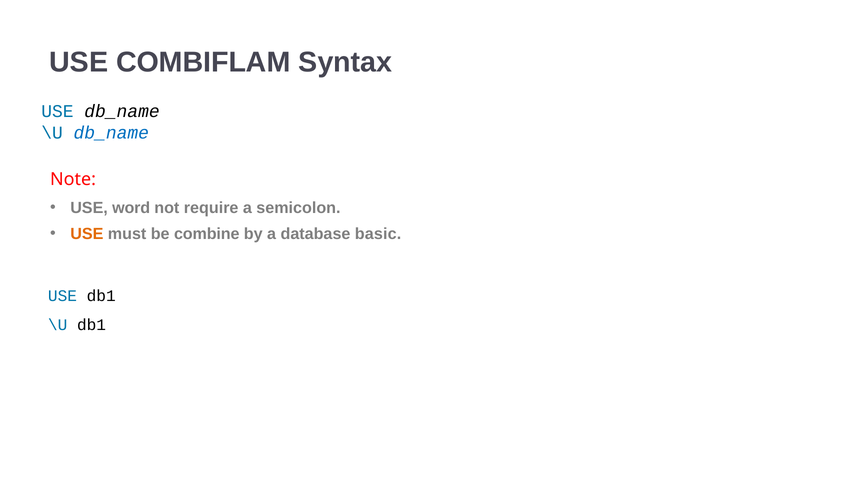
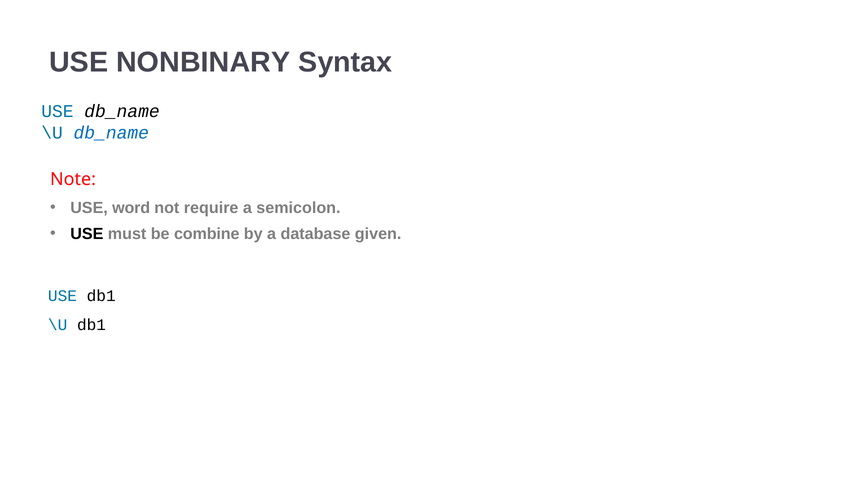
COMBIFLAM: COMBIFLAM -> NONBINARY
USE at (87, 234) colour: orange -> black
basic: basic -> given
